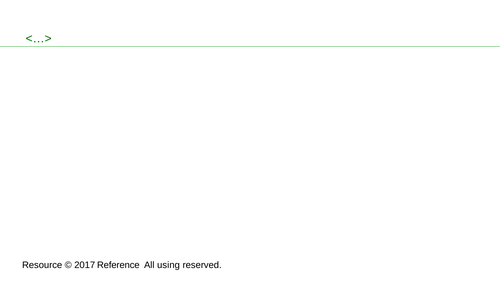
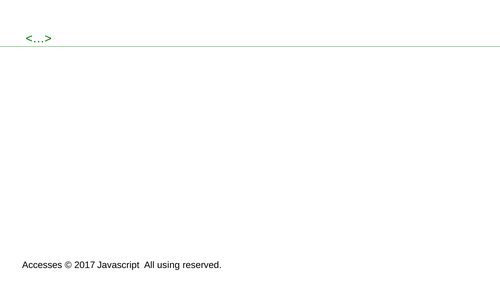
Resource: Resource -> Accesses
Reference: Reference -> Javascript
